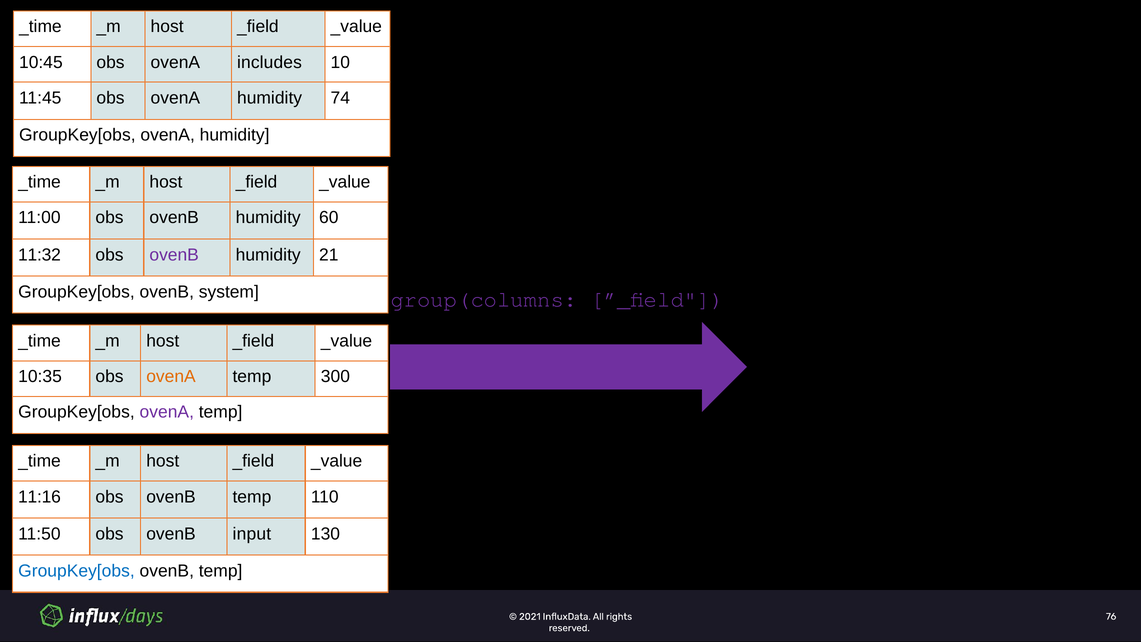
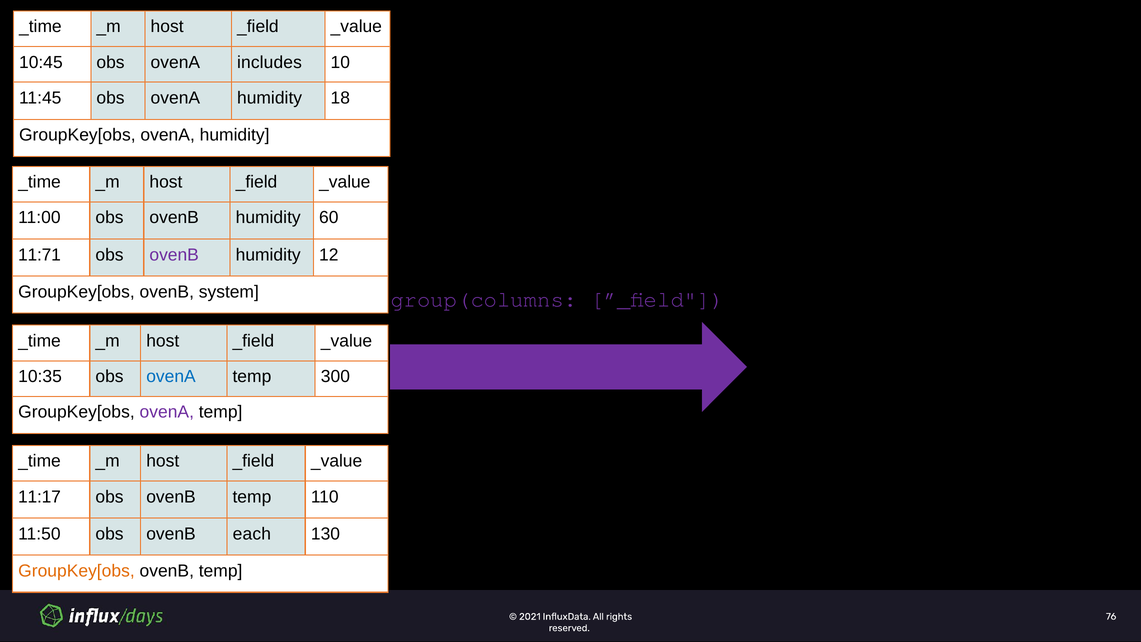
74: 74 -> 18
11:32: 11:32 -> 11:71
21: 21 -> 12
ovenA at (171, 376) colour: orange -> blue
11:16: 11:16 -> 11:17
input: input -> each
GroupKey[obs at (76, 571) colour: blue -> orange
